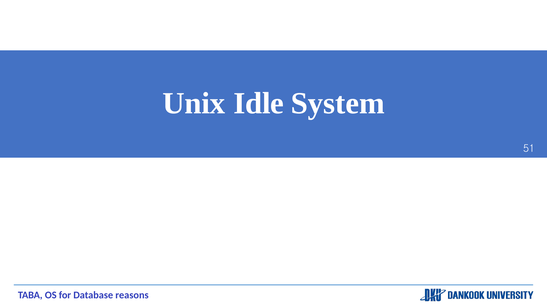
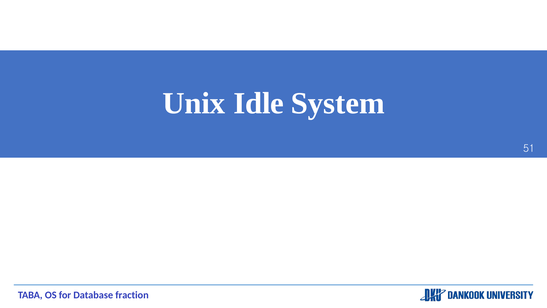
reasons: reasons -> fraction
